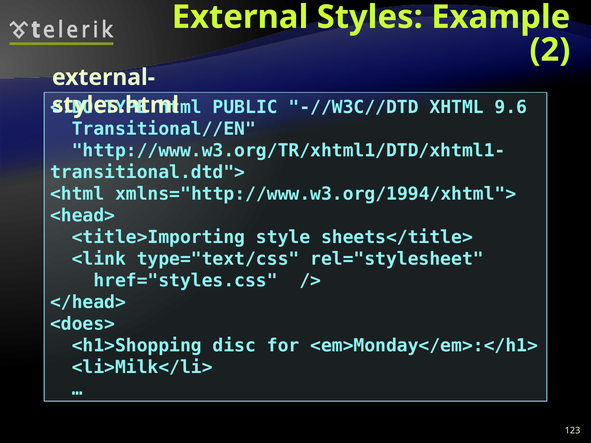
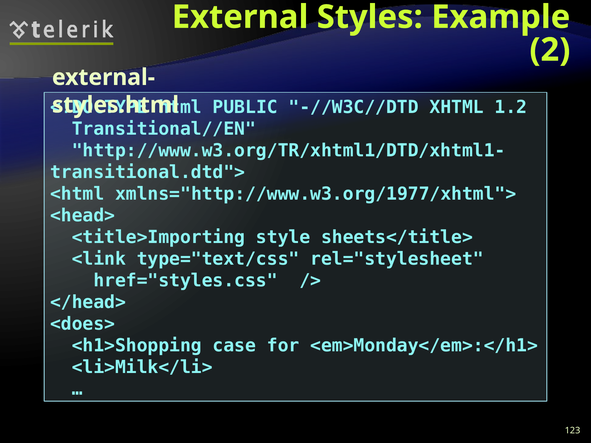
9.6: 9.6 -> 1.2
xmlns="http://www.w3.org/1994/xhtml">: xmlns="http://www.w3.org/1994/xhtml"> -> xmlns="http://www.w3.org/1977/xhtml">
disc: disc -> case
